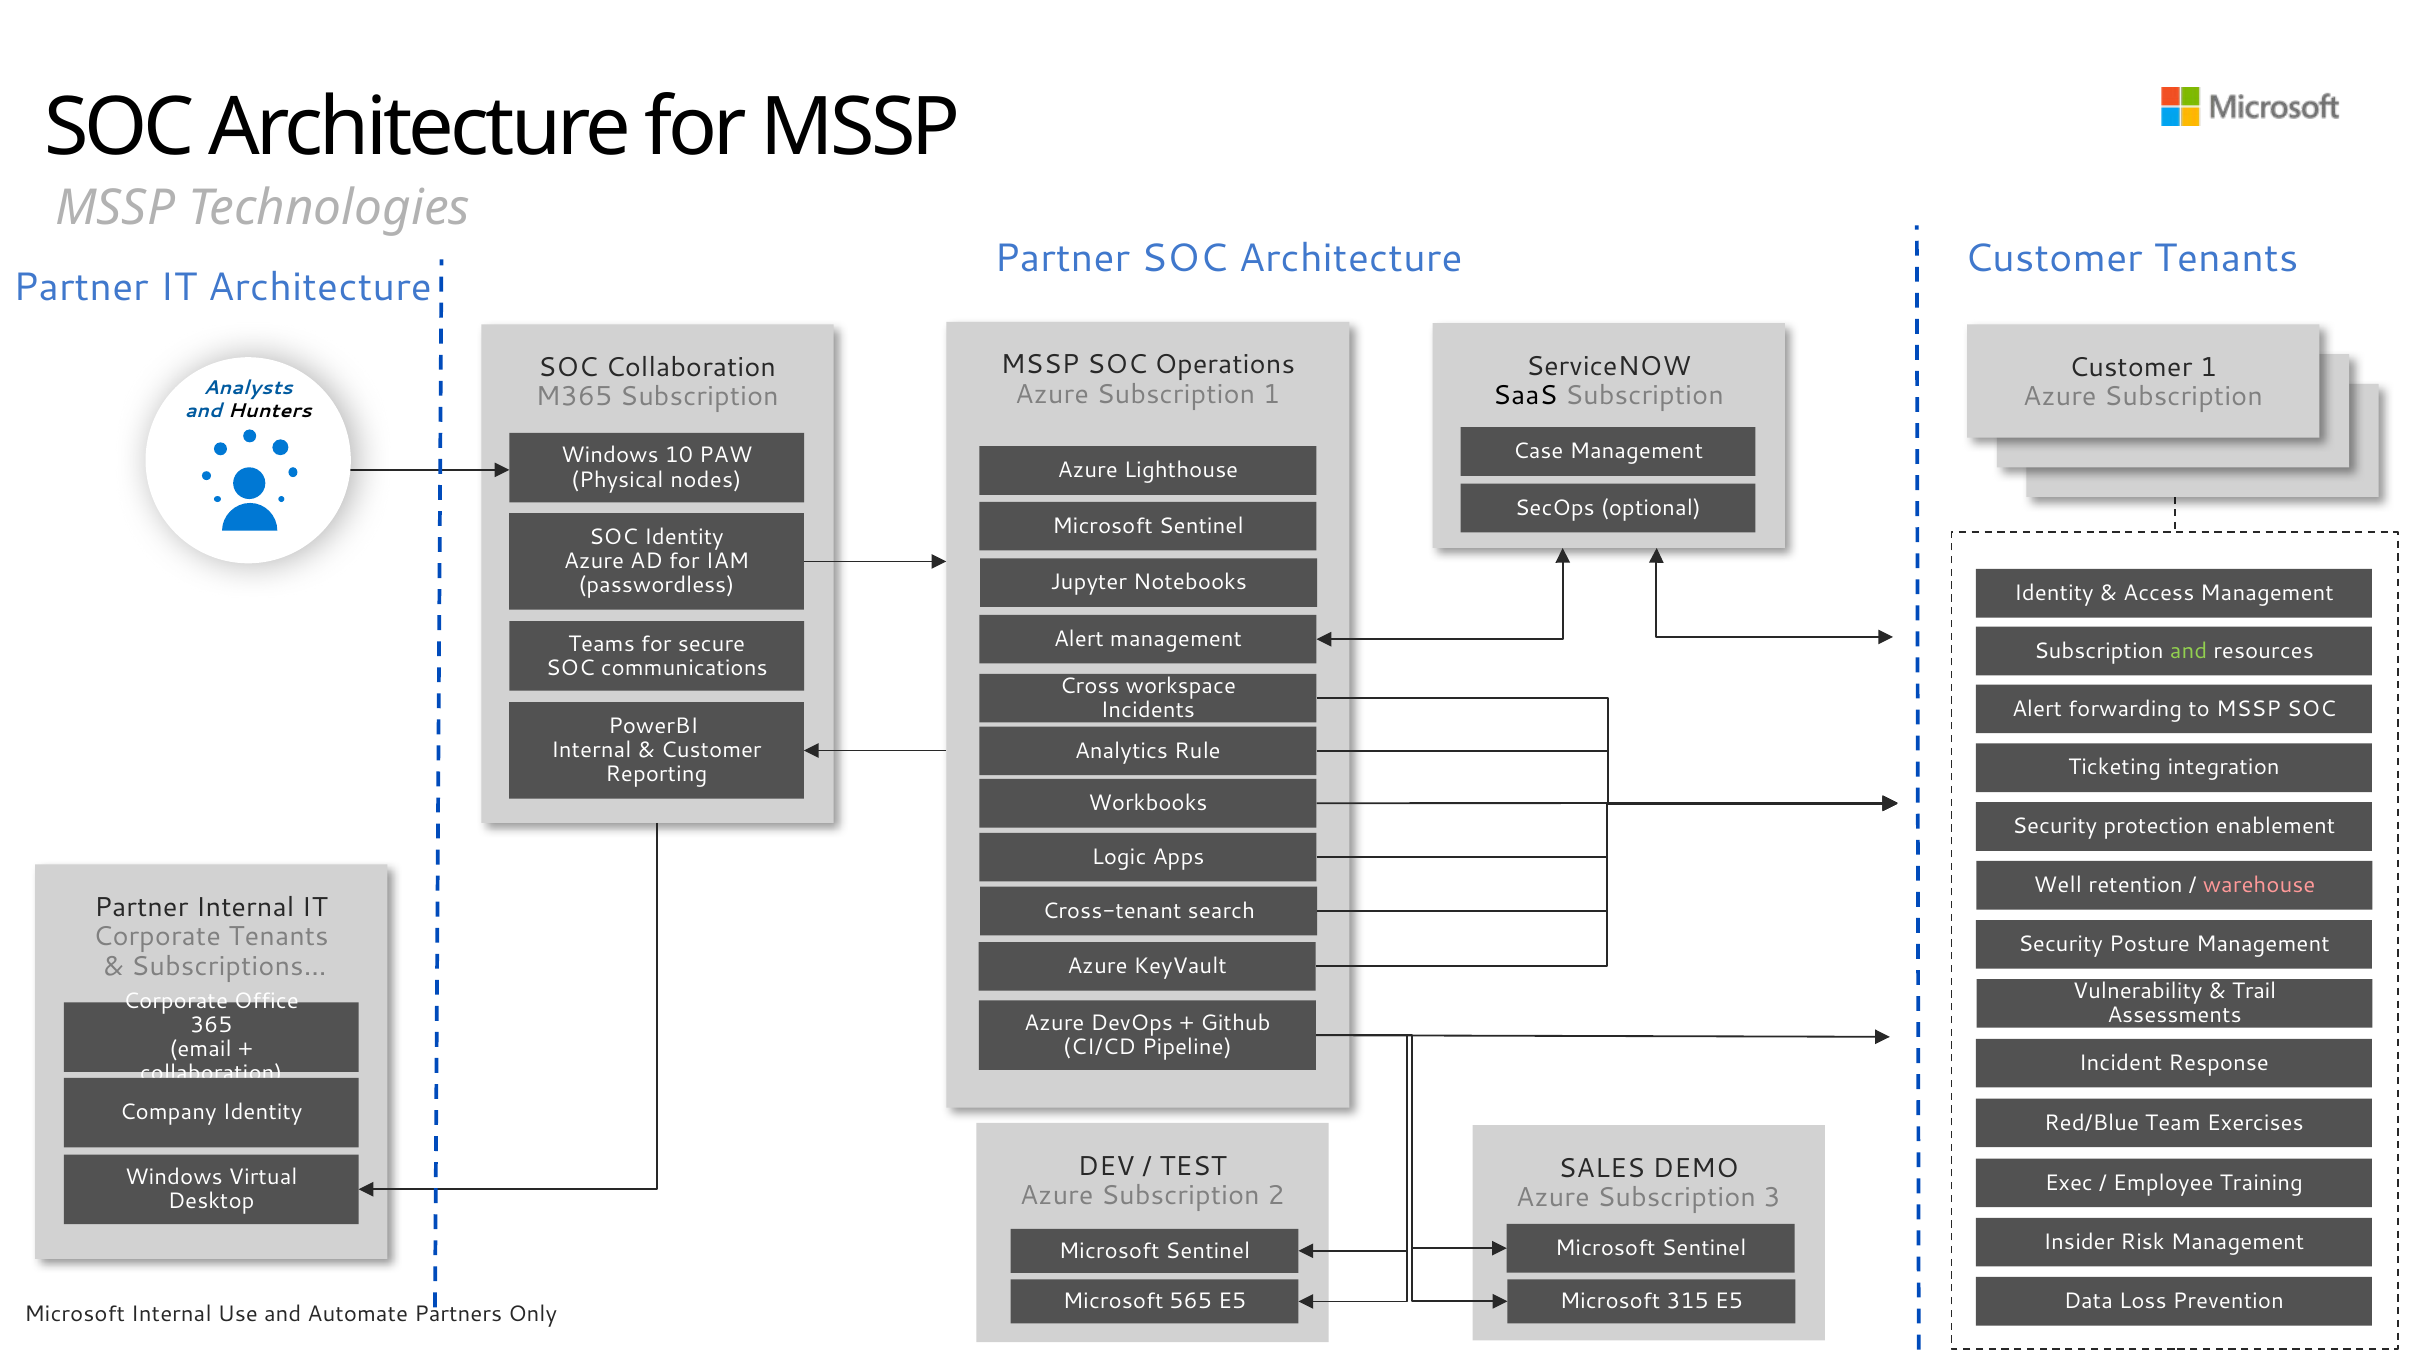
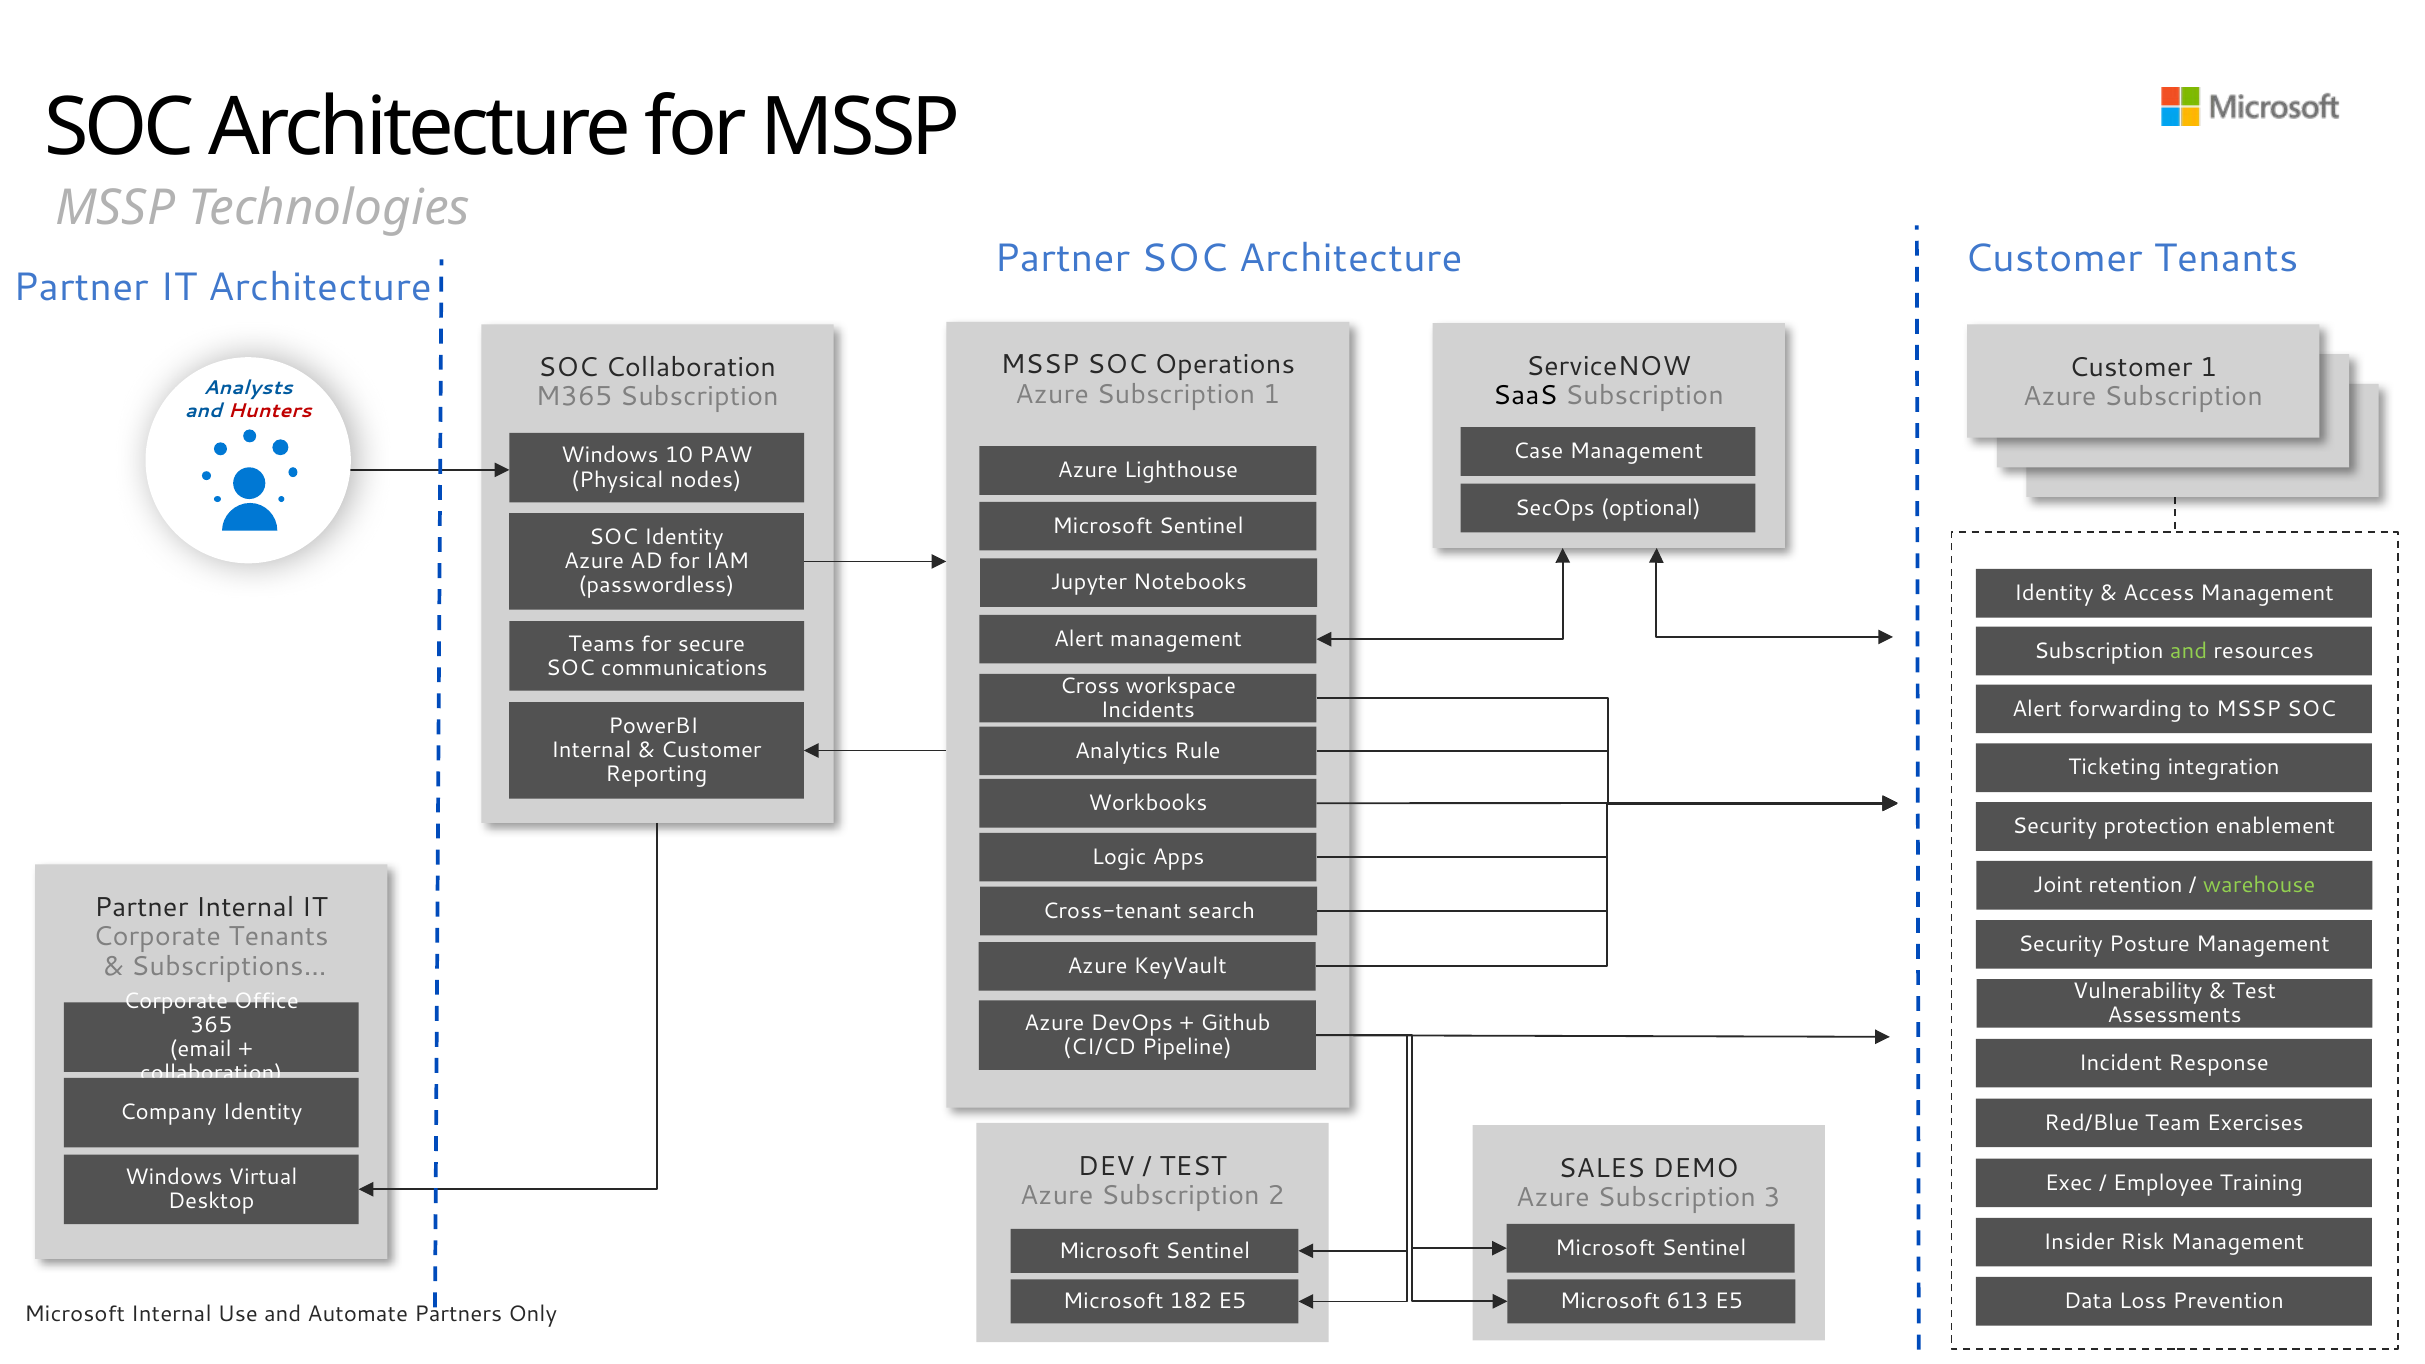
Hunters colour: black -> red
Well: Well -> Joint
warehouse colour: pink -> light green
Trail at (2254, 991): Trail -> Test
565: 565 -> 182
315: 315 -> 613
